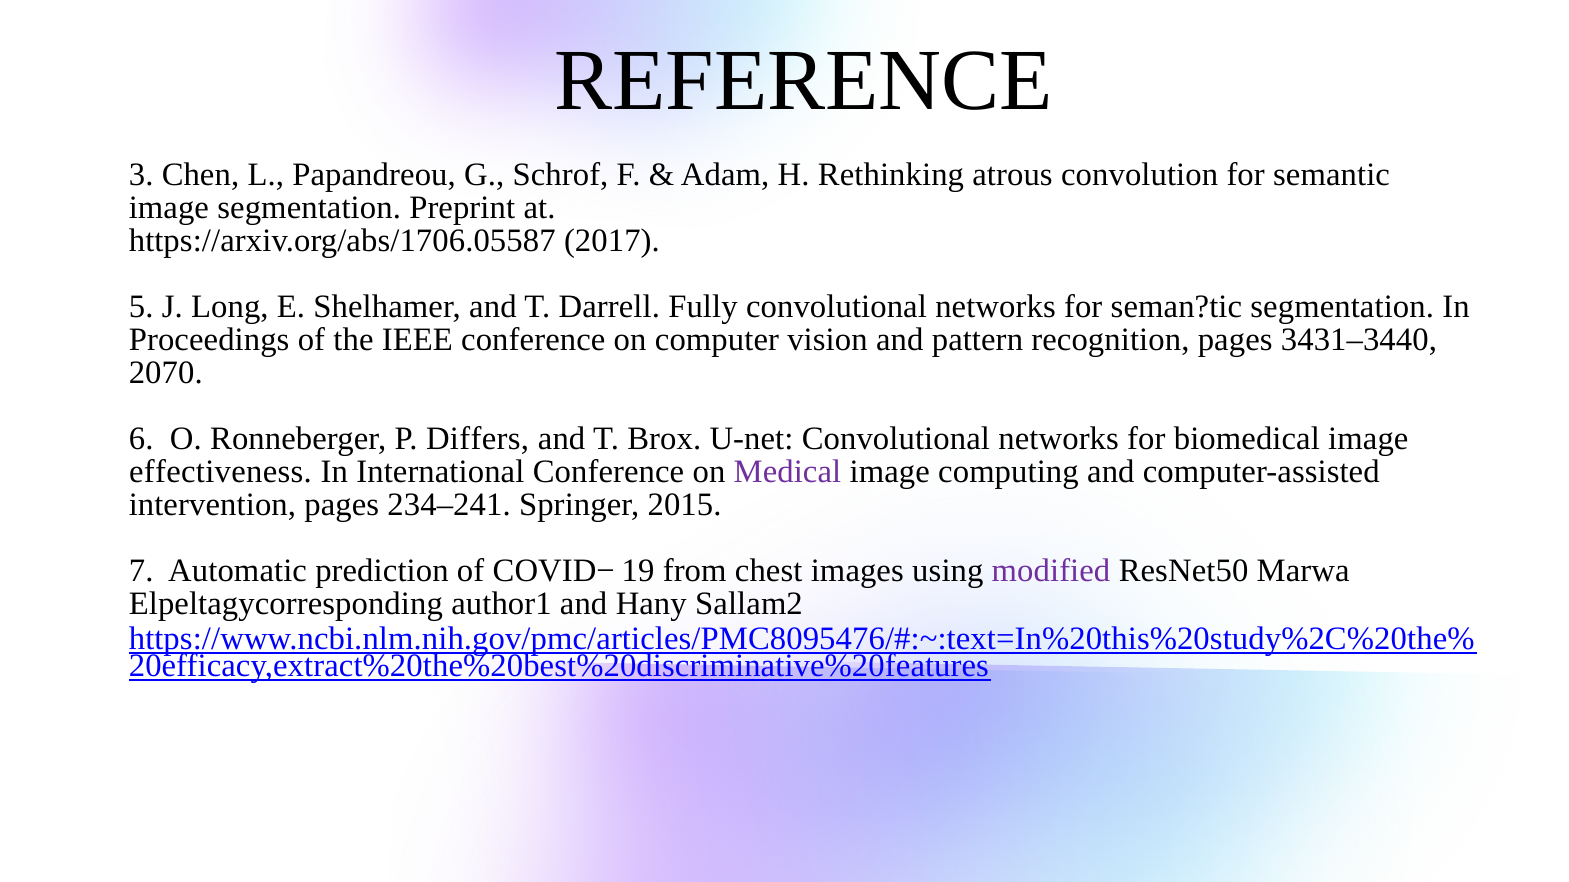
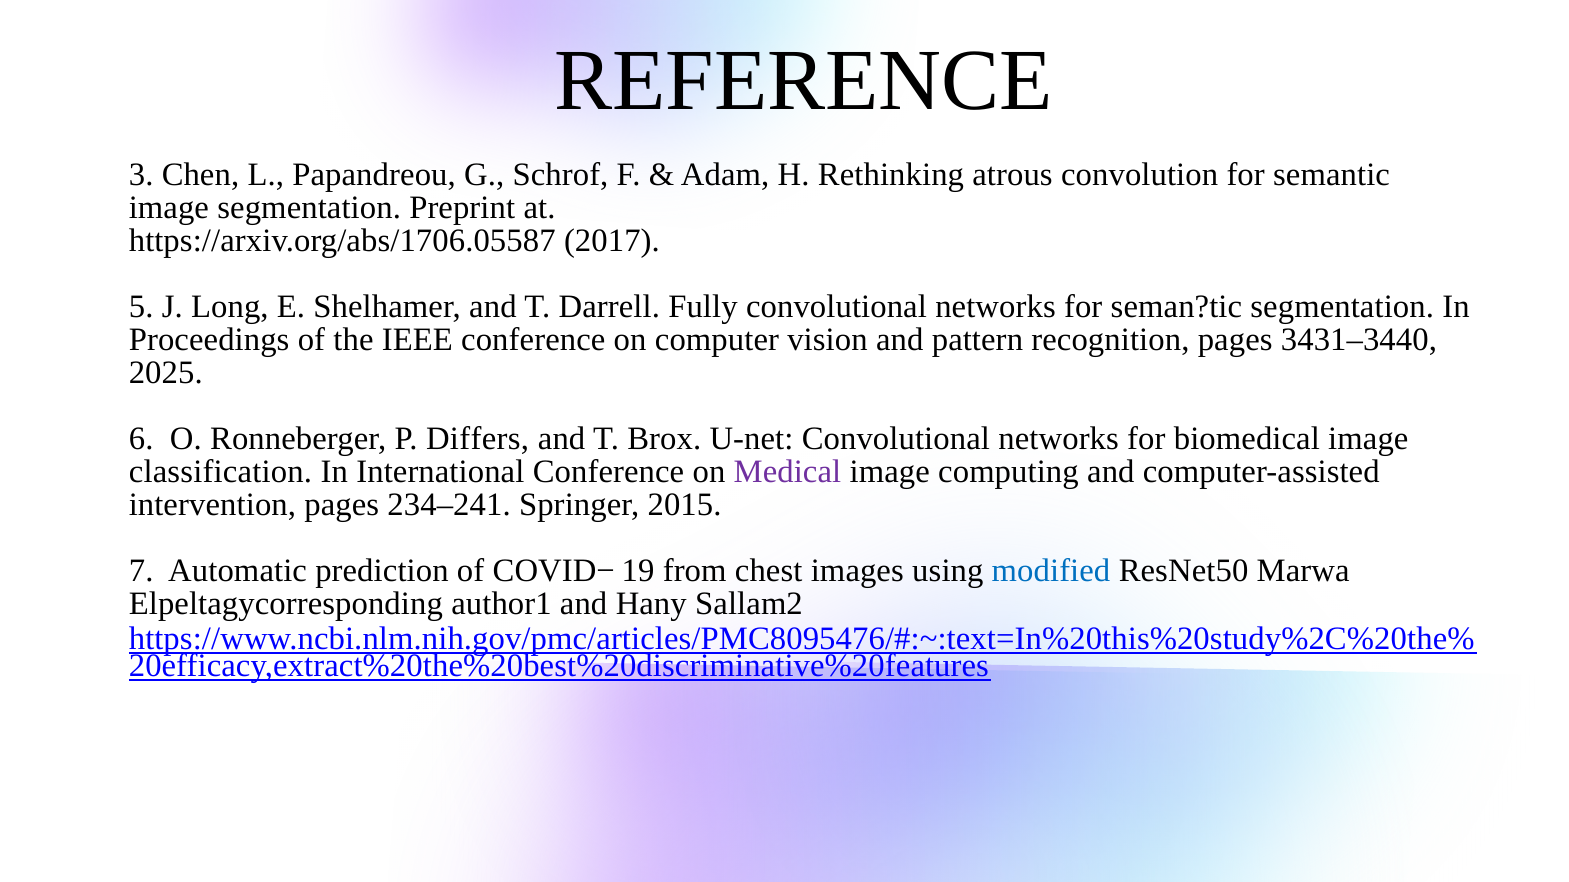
2070: 2070 -> 2025
effectiveness: effectiveness -> classification
modified colour: purple -> blue
